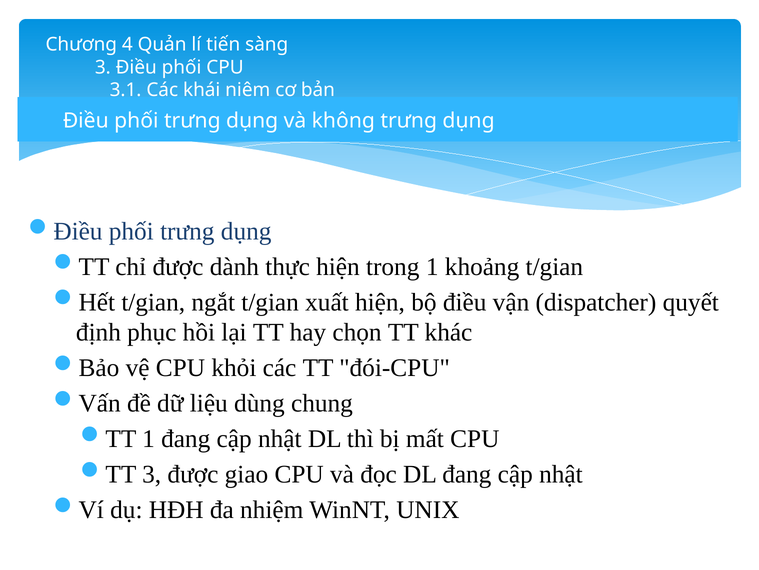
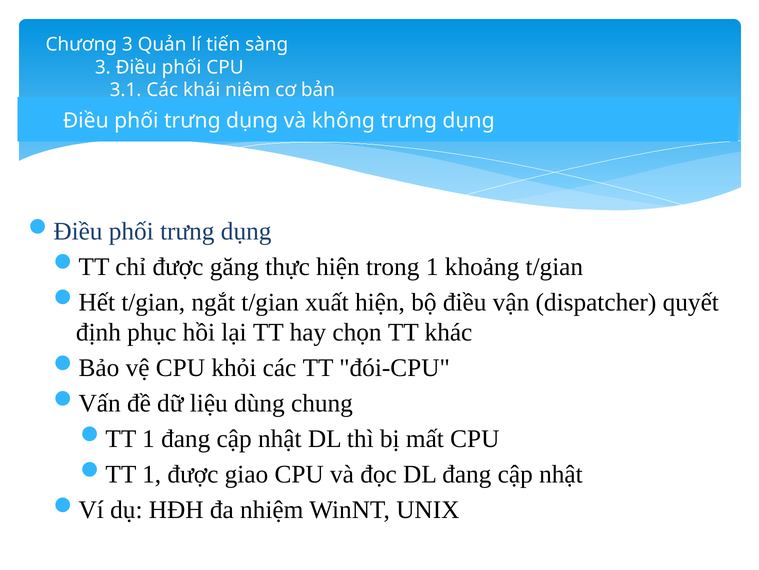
Chương 4: 4 -> 3
dành: dành -> găng
3 at (152, 474): 3 -> 1
